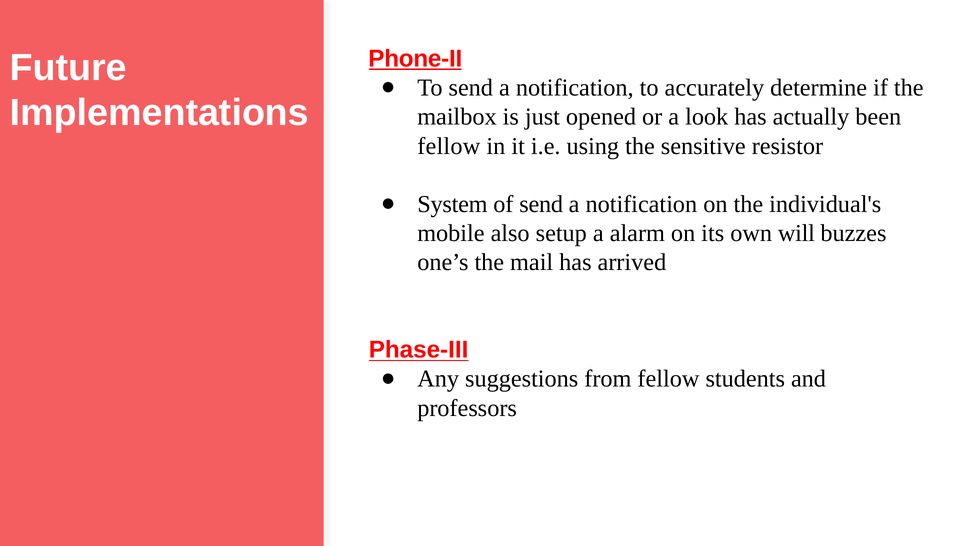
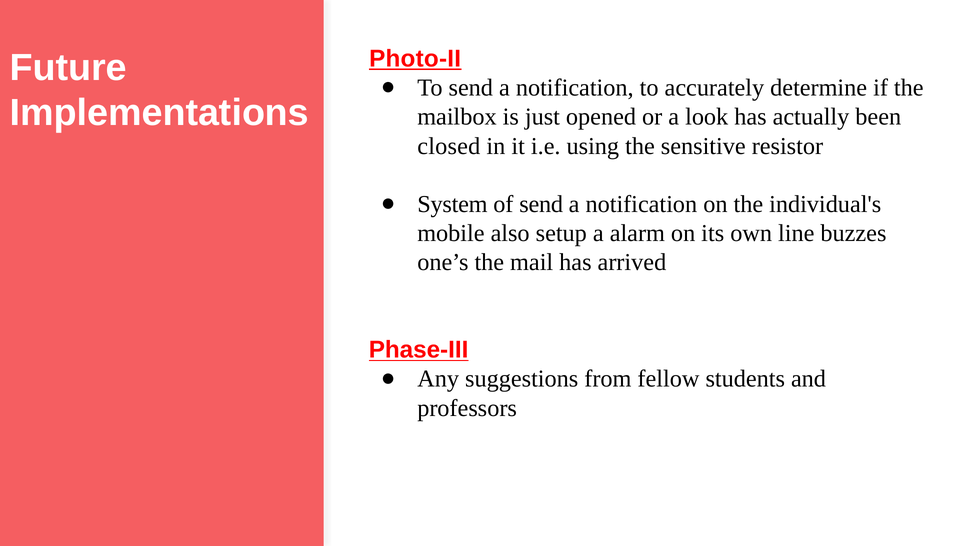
Phone-II: Phone-II -> Photo-II
fellow at (449, 146): fellow -> closed
will: will -> line
